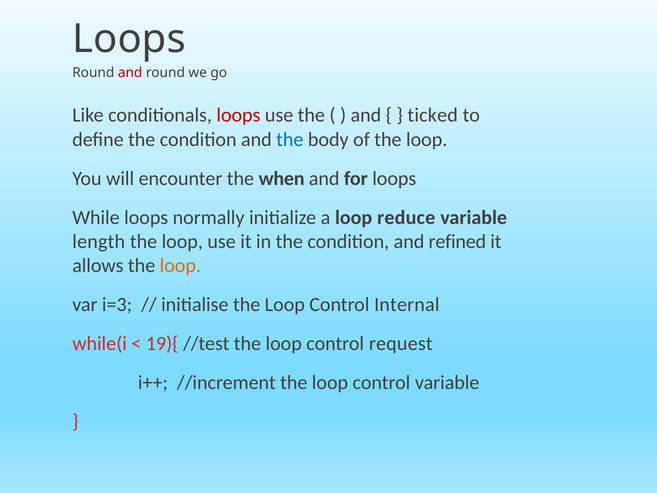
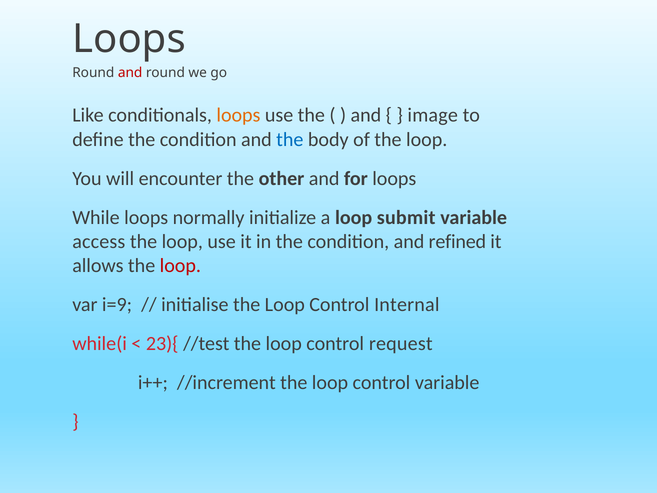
loops at (238, 115) colour: red -> orange
ticked: ticked -> image
when: when -> other
reduce: reduce -> submit
length: length -> access
loop at (180, 265) colour: orange -> red
i=3: i=3 -> i=9
19){: 19){ -> 23){
